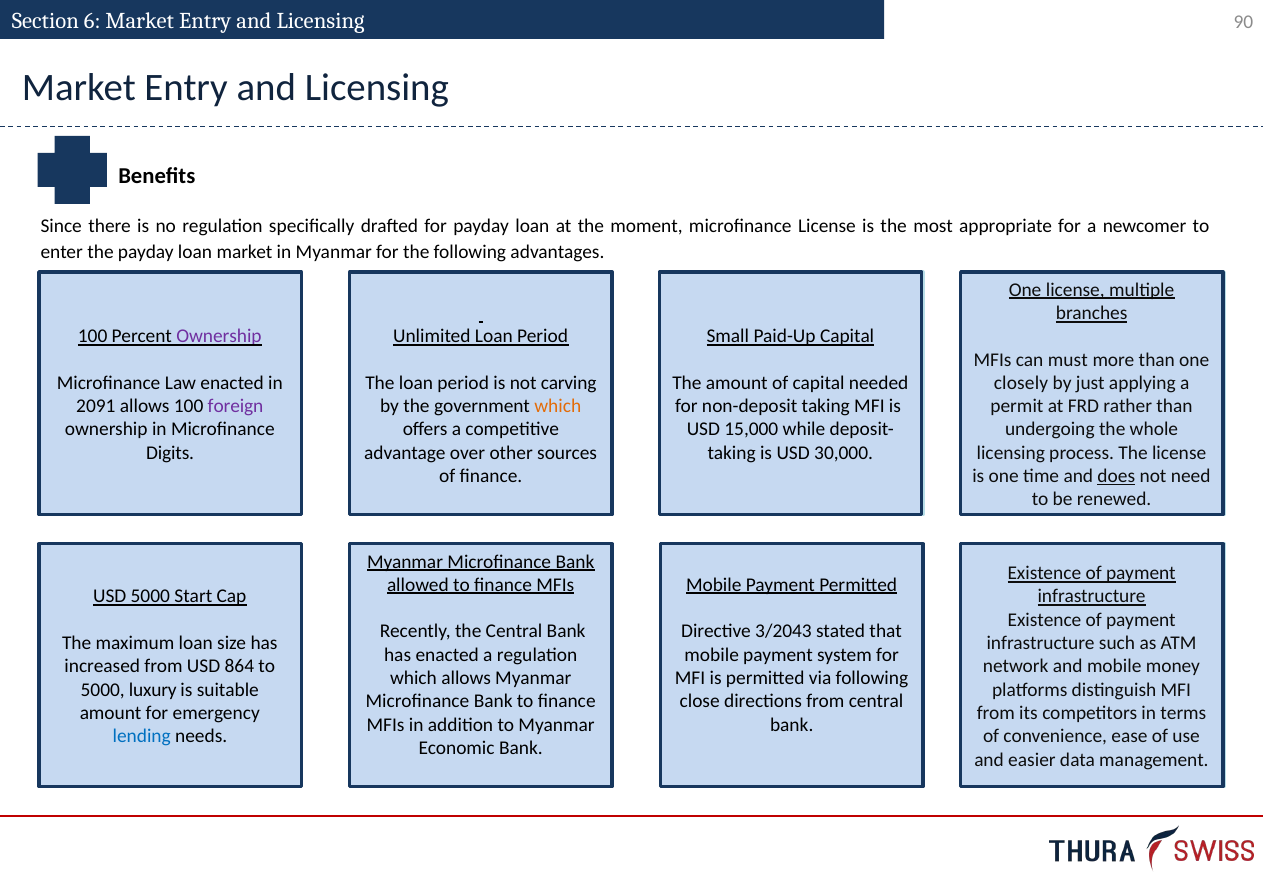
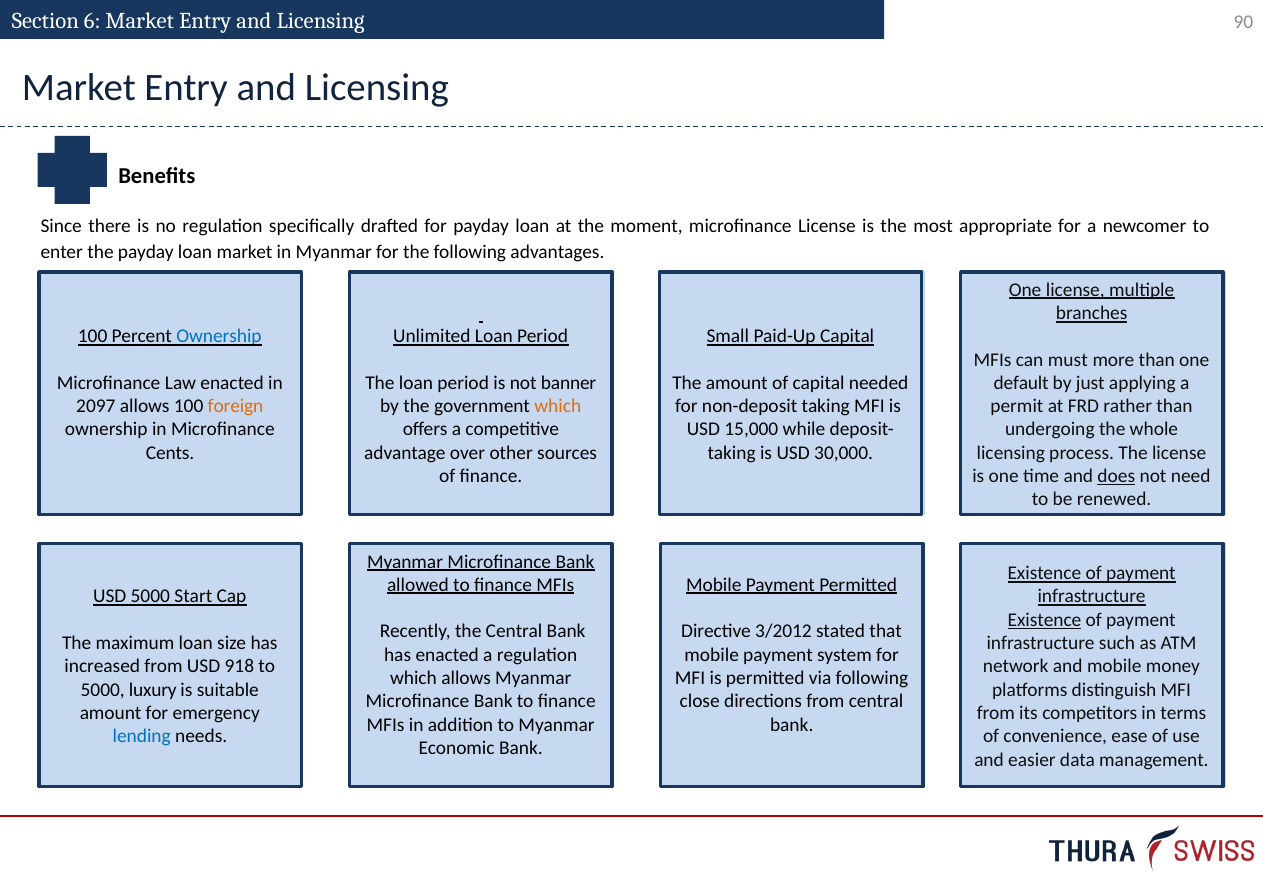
Ownership at (219, 337) colour: purple -> blue
carving: carving -> banner
closely: closely -> default
2091: 2091 -> 2097
foreign colour: purple -> orange
Digits: Digits -> Cents
Existence at (1044, 620) underline: none -> present
3/2043: 3/2043 -> 3/2012
864: 864 -> 918
